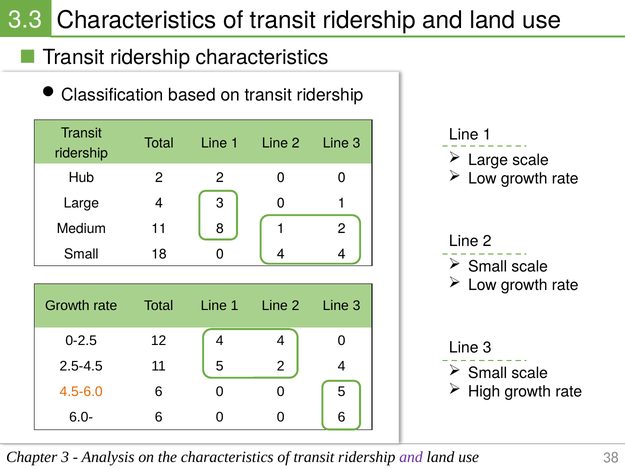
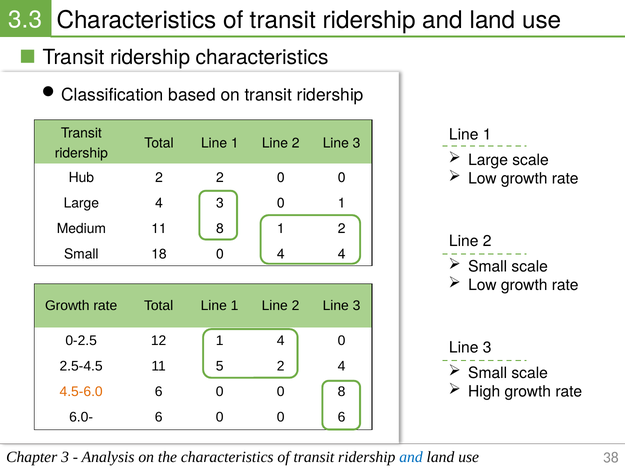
12 4: 4 -> 1
0 5: 5 -> 8
and at (411, 457) colour: purple -> blue
